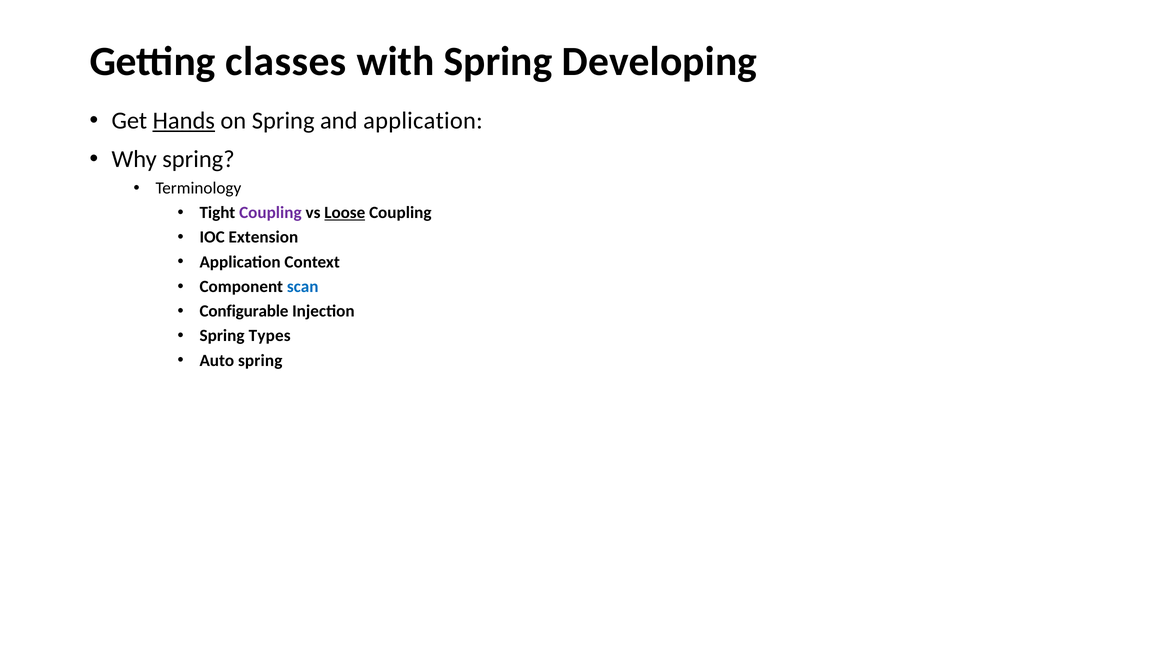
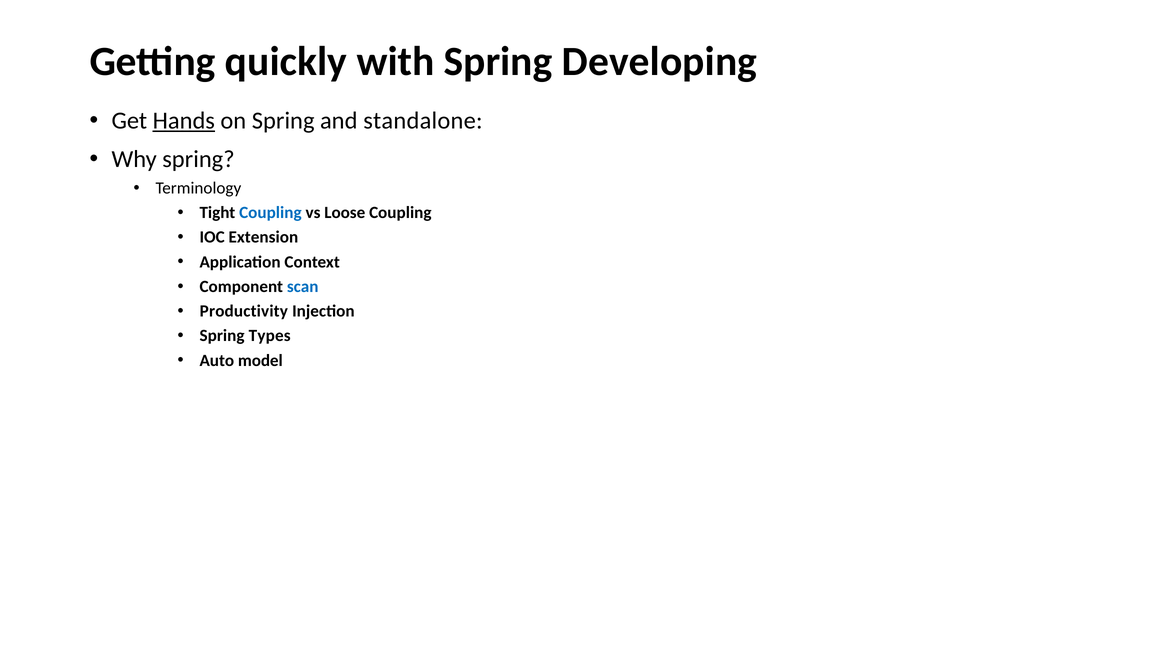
classes: classes -> quickly
and application: application -> standalone
Coupling at (270, 213) colour: purple -> blue
Loose underline: present -> none
Configurable: Configurable -> Productivity
Auto spring: spring -> model
